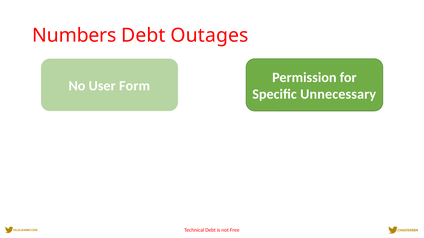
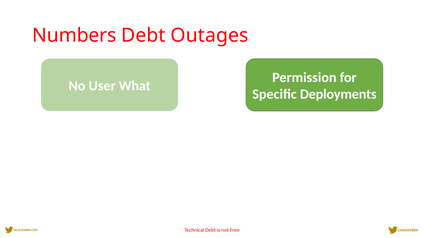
Form: Form -> What
Unnecessary: Unnecessary -> Deployments
